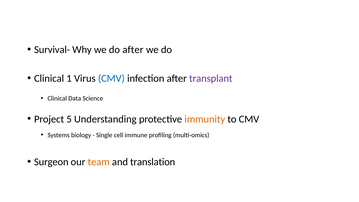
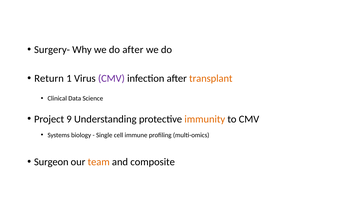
Survival-: Survival- -> Surgery-
Clinical at (49, 78): Clinical -> Return
CMV at (111, 78) colour: blue -> purple
transplant colour: purple -> orange
5: 5 -> 9
translation: translation -> composite
